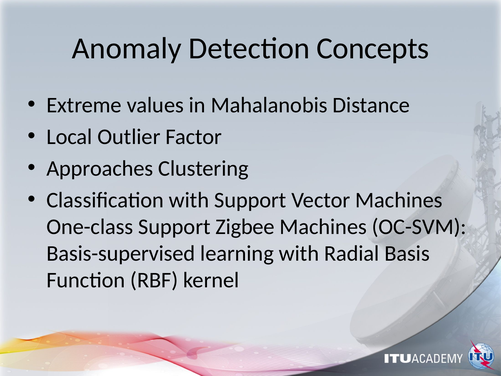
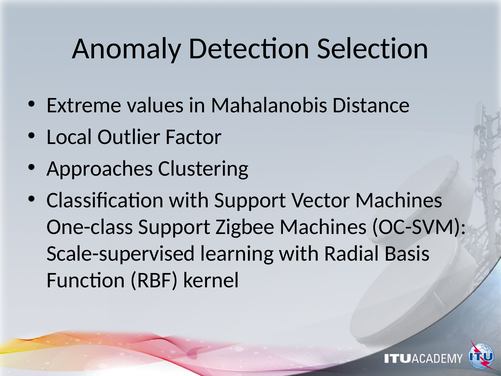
Concepts: Concepts -> Selection
Basis-supervised: Basis-supervised -> Scale-supervised
